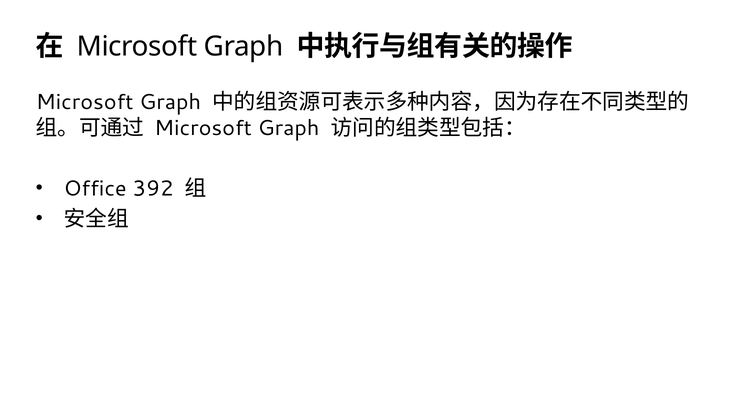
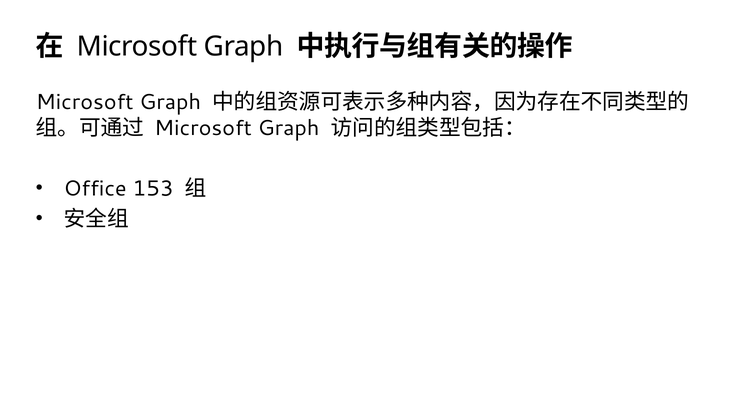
392: 392 -> 153
